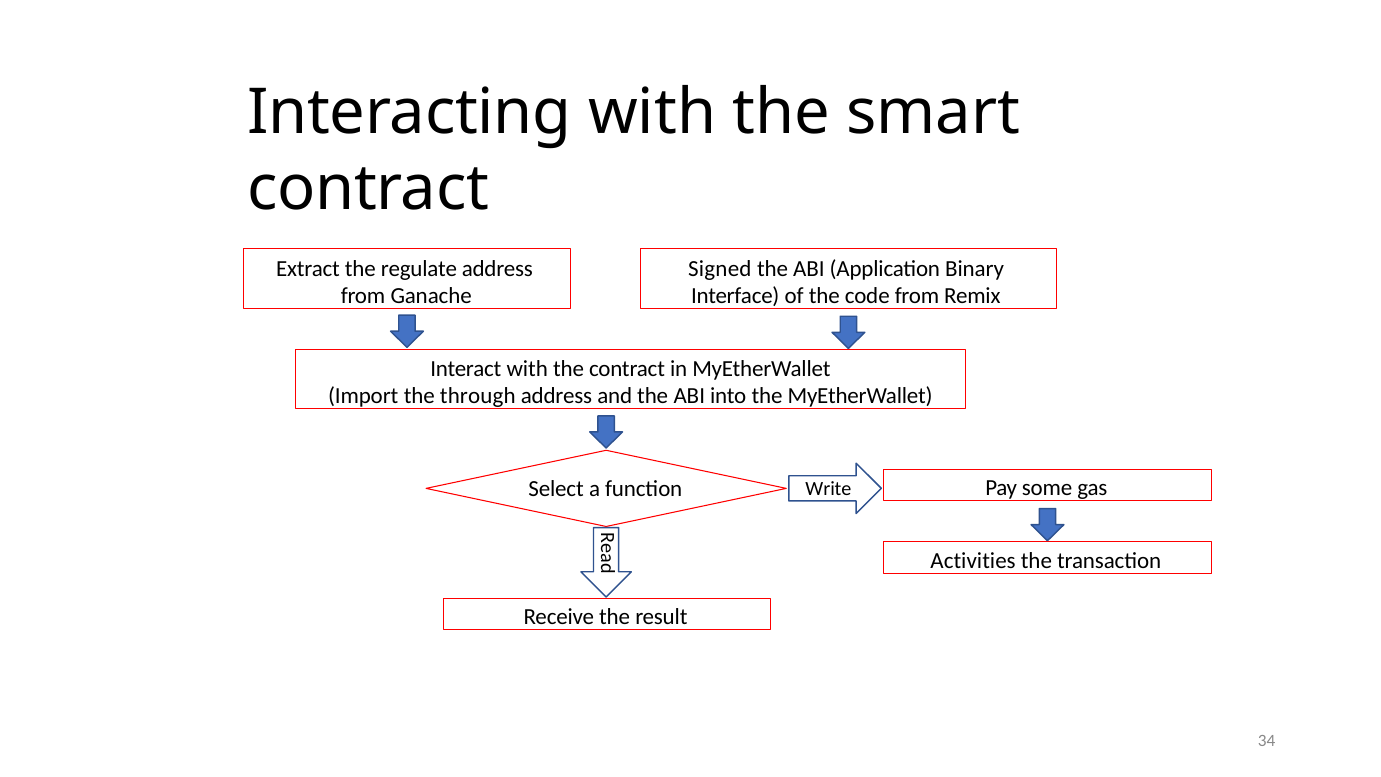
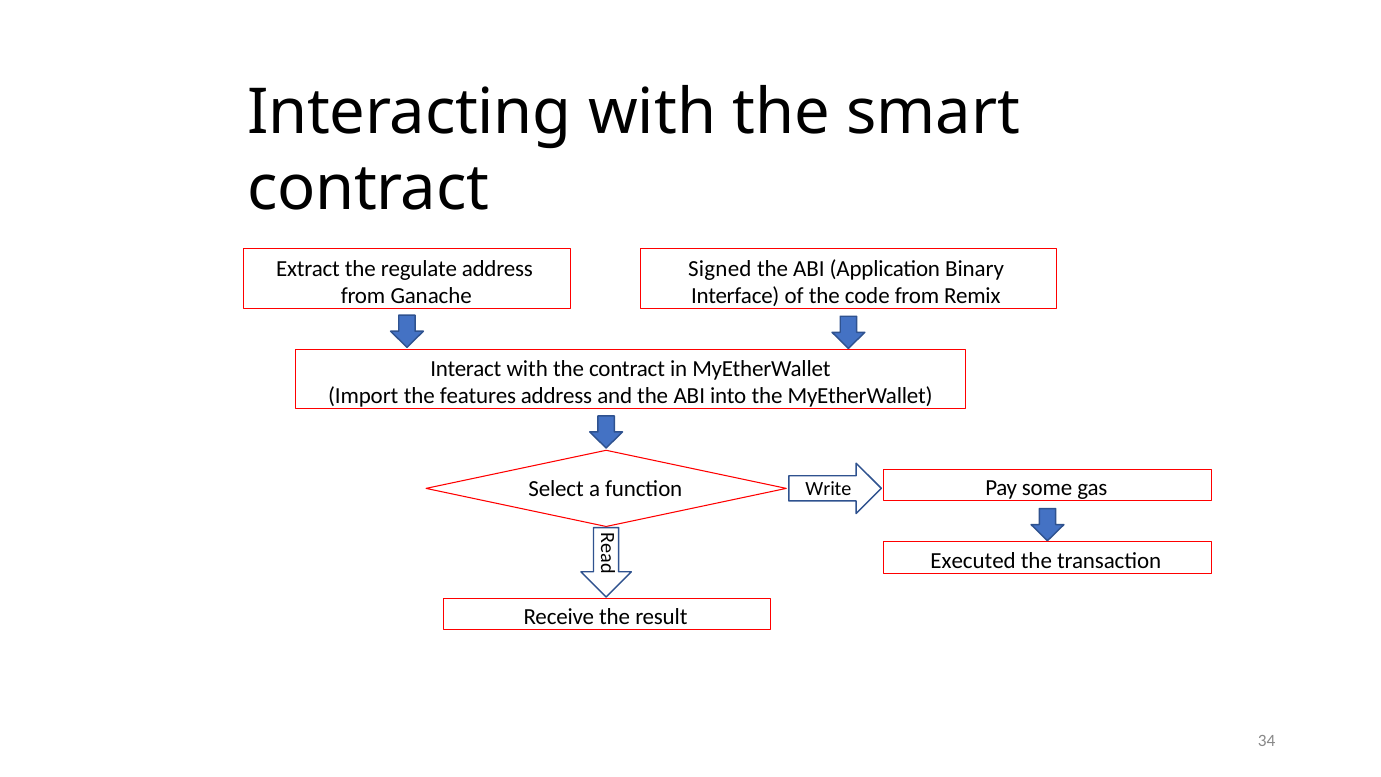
through: through -> features
Activities: Activities -> Executed
